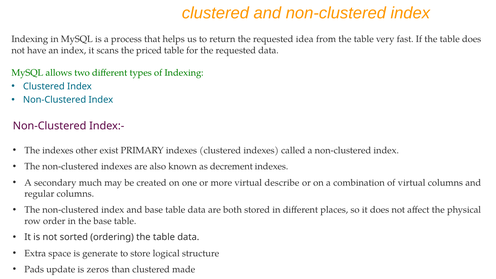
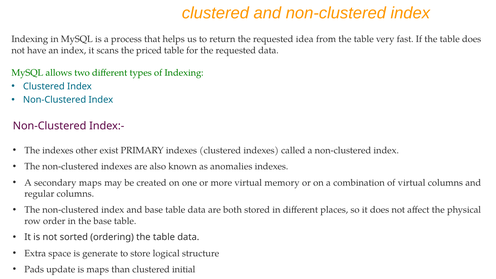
decrement: decrement -> anomalies
secondary much: much -> maps
describe: describe -> memory
is zeros: zeros -> maps
made: made -> initial
